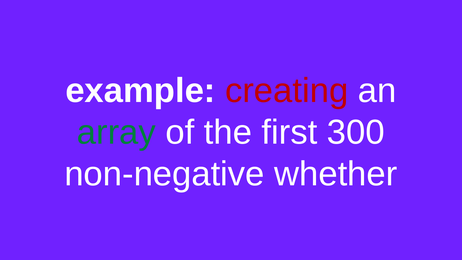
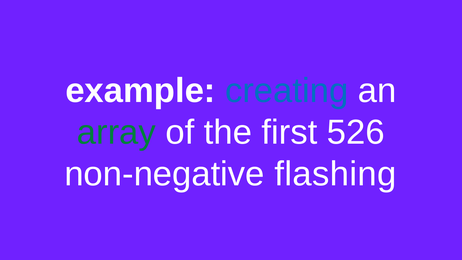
creating colour: red -> blue
300: 300 -> 526
whether: whether -> flashing
